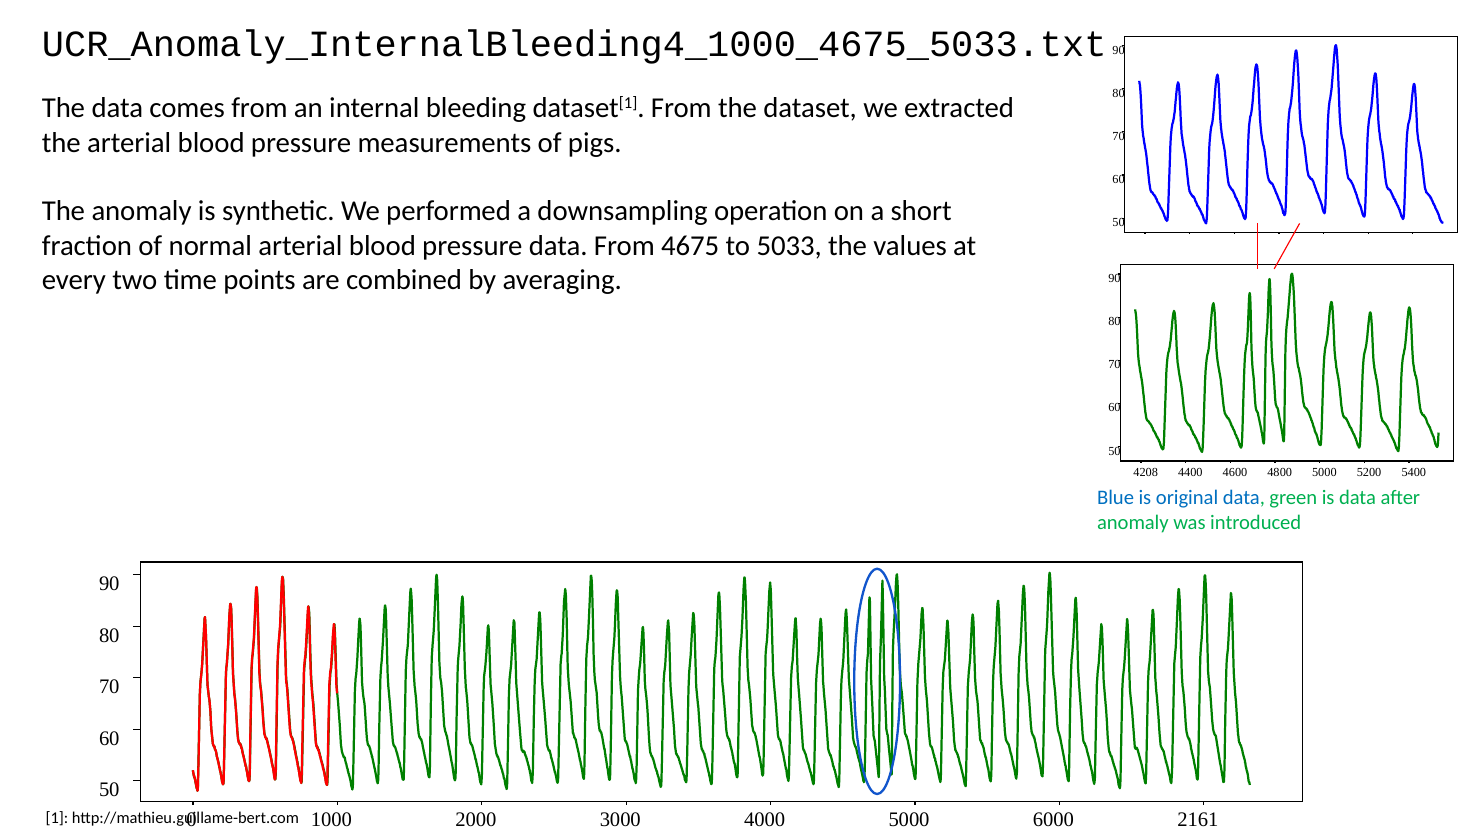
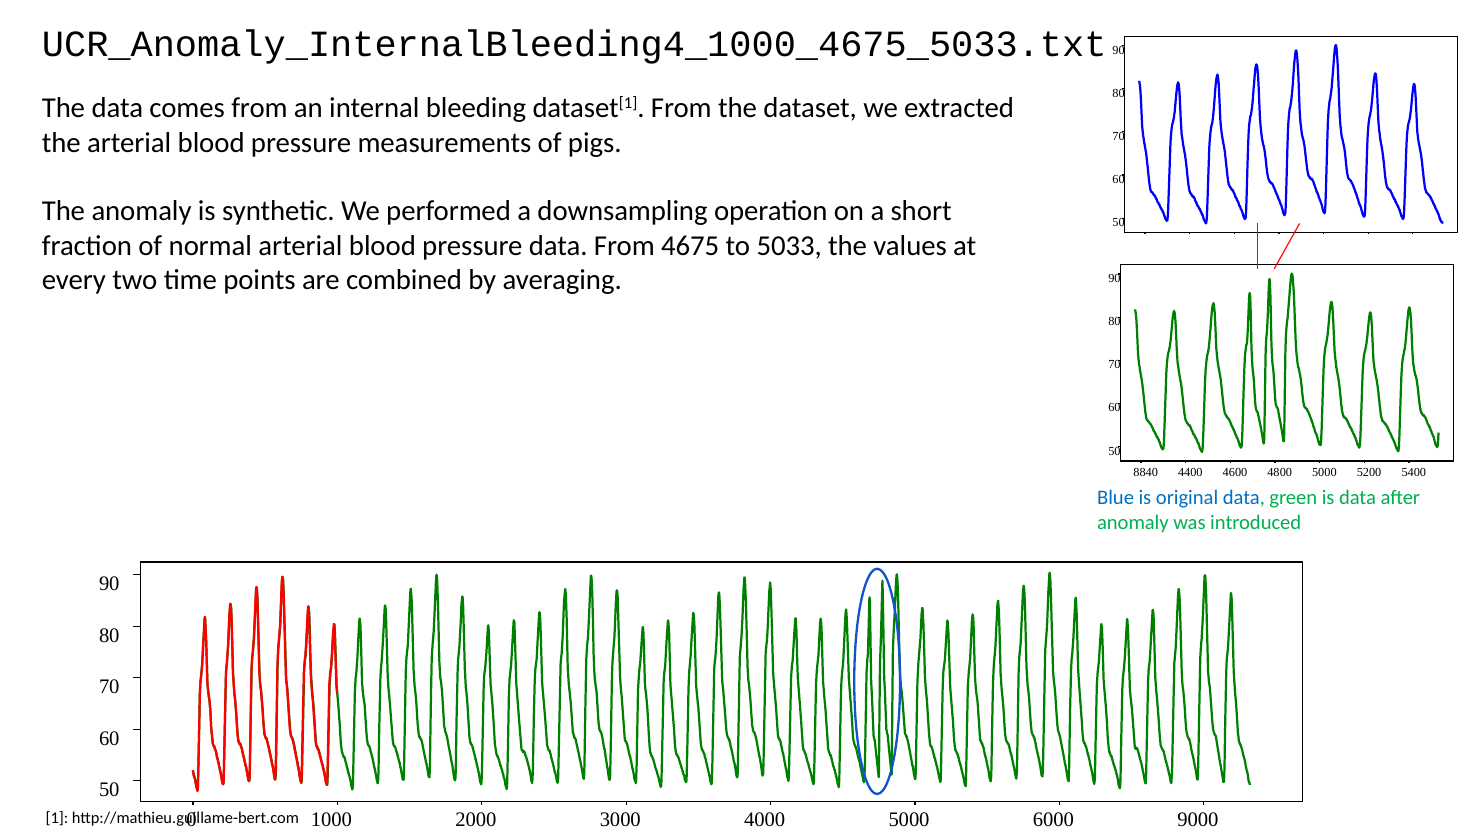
4208: 4208 -> 8840
2161: 2161 -> 9000
